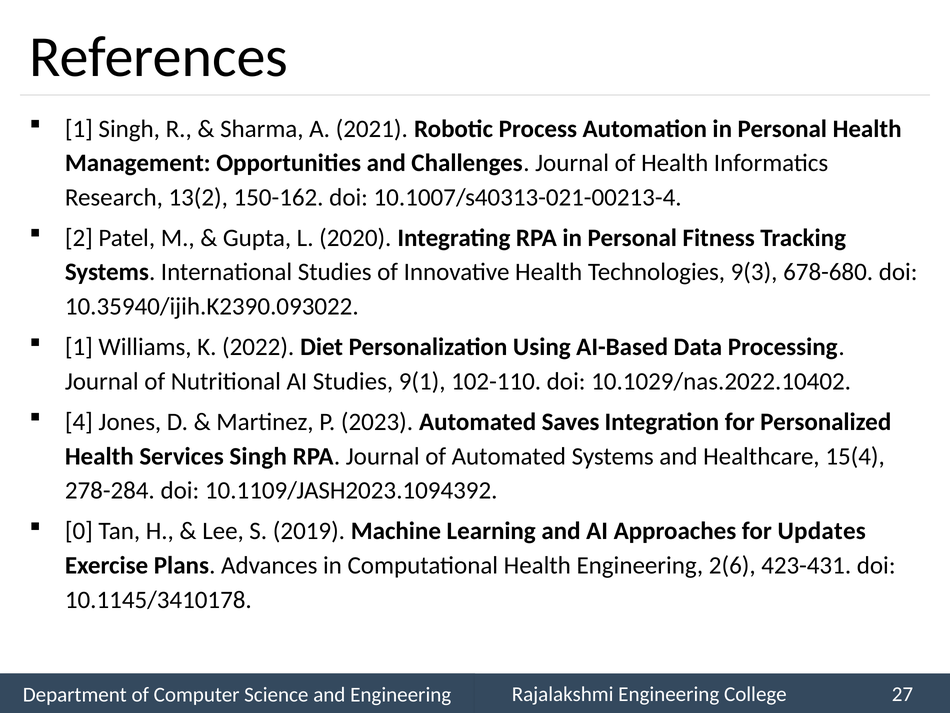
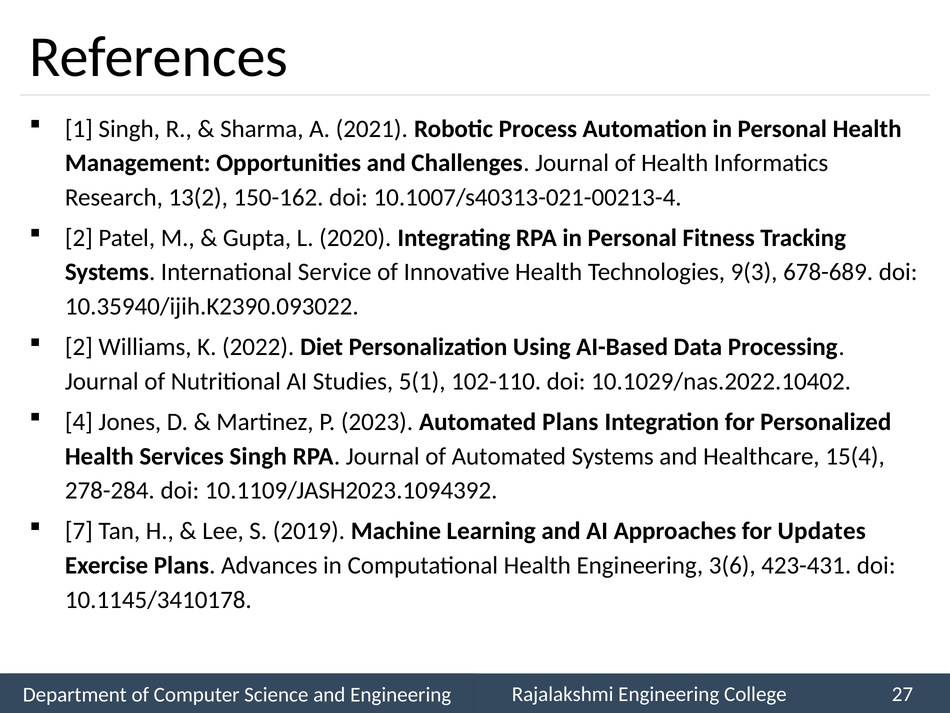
International Studies: Studies -> Service
678-680: 678-680 -> 678-689
1 at (79, 347): 1 -> 2
9(1: 9(1 -> 5(1
Automated Saves: Saves -> Plans
0: 0 -> 7
2(6: 2(6 -> 3(6
